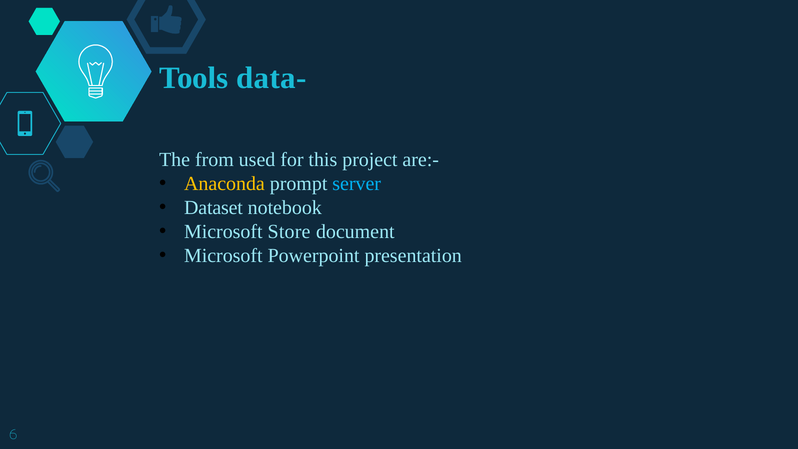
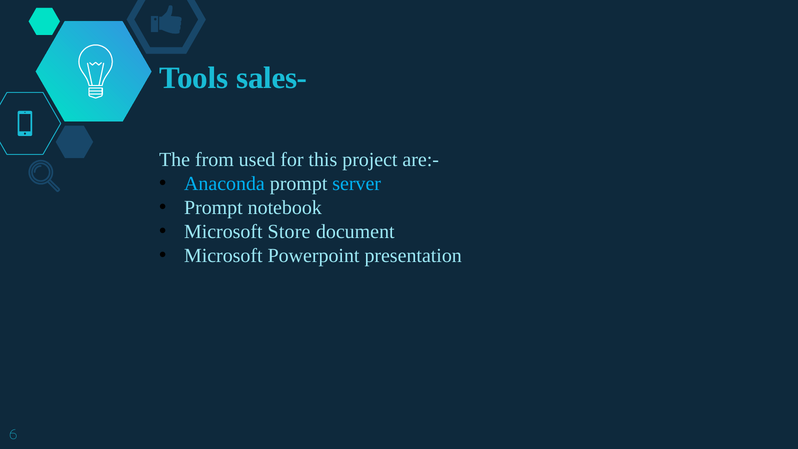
data-: data- -> sales-
Anaconda colour: yellow -> light blue
Dataset at (213, 208): Dataset -> Prompt
